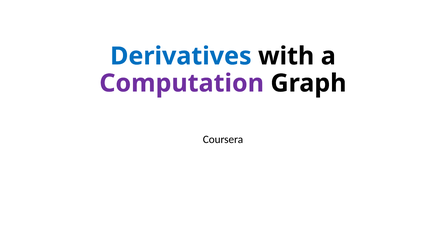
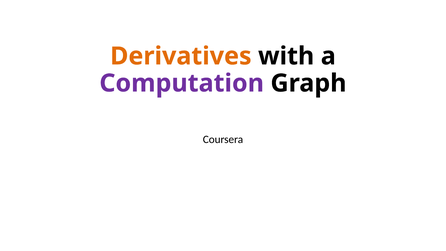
Derivatives colour: blue -> orange
